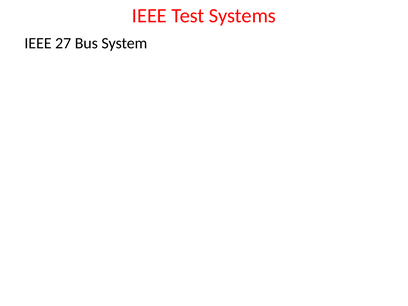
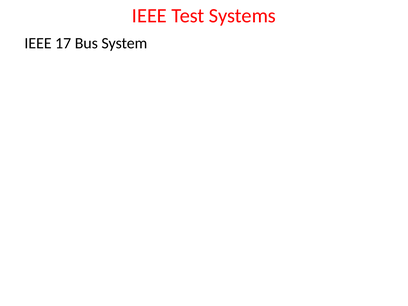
27: 27 -> 17
